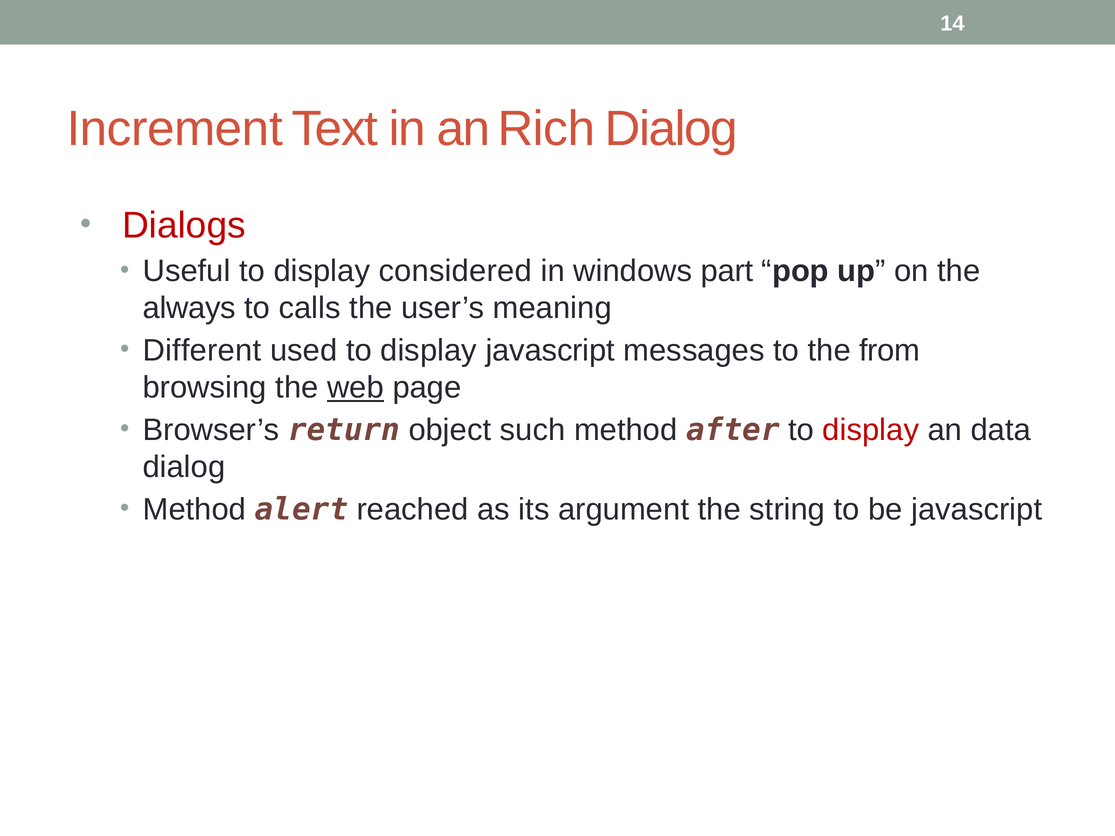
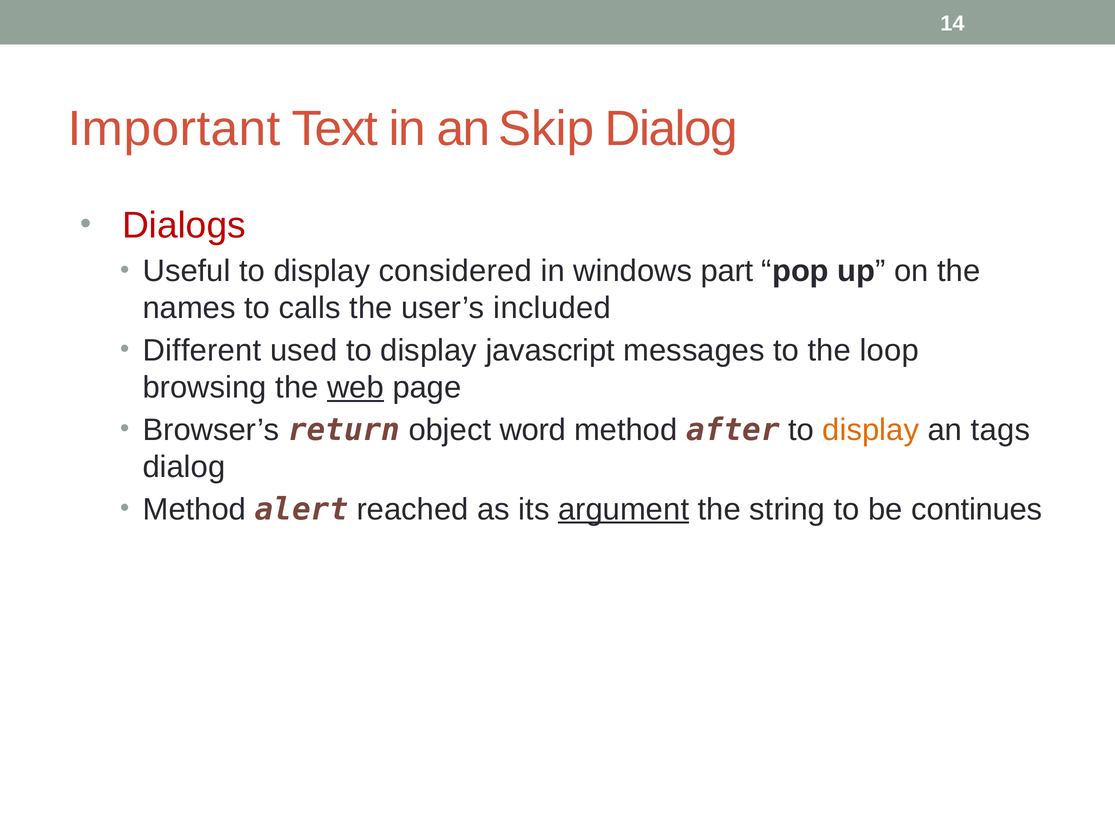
Increment: Increment -> Important
Rich: Rich -> Skip
always: always -> names
meaning: meaning -> included
from: from -> loop
such: such -> word
display at (871, 430) colour: red -> orange
data: data -> tags
argument underline: none -> present
be javascript: javascript -> continues
